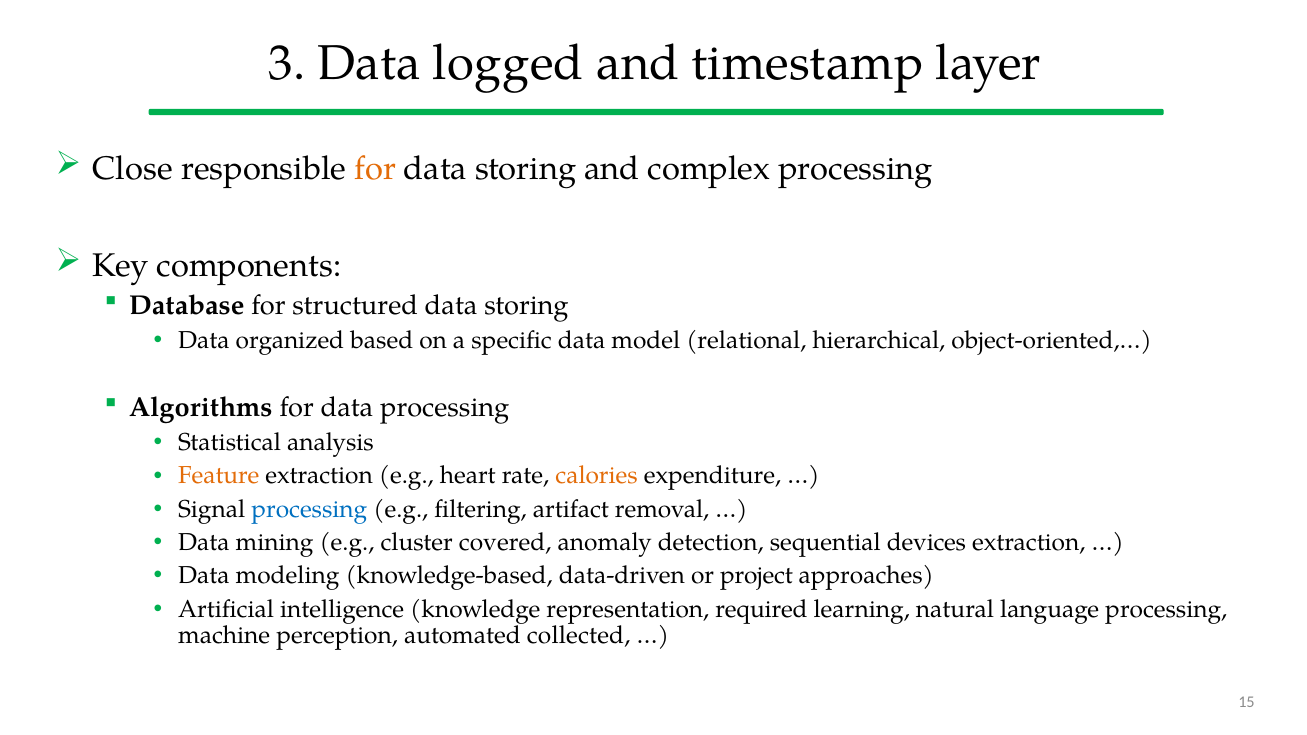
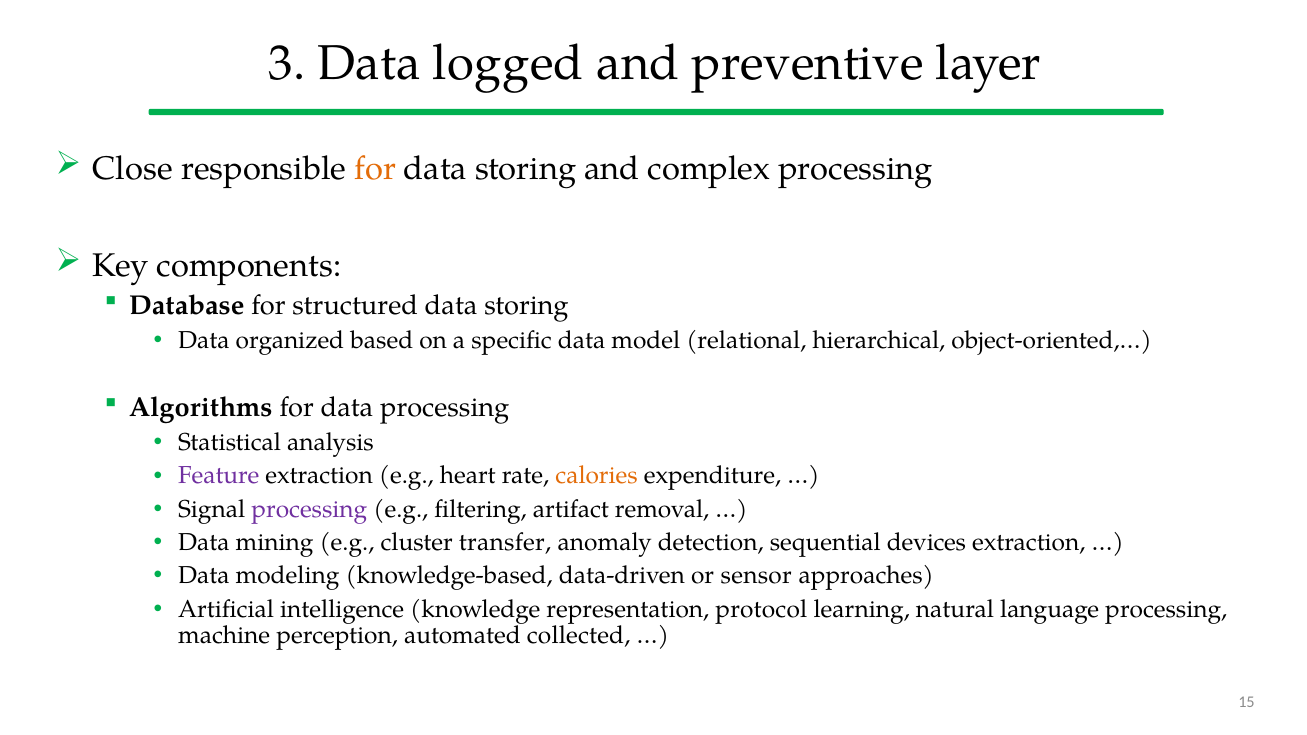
timestamp: timestamp -> preventive
Feature colour: orange -> purple
processing at (309, 509) colour: blue -> purple
covered: covered -> transfer
project: project -> sensor
required: required -> protocol
